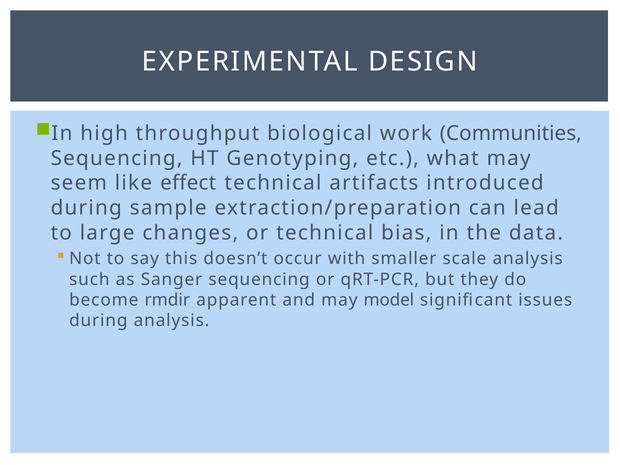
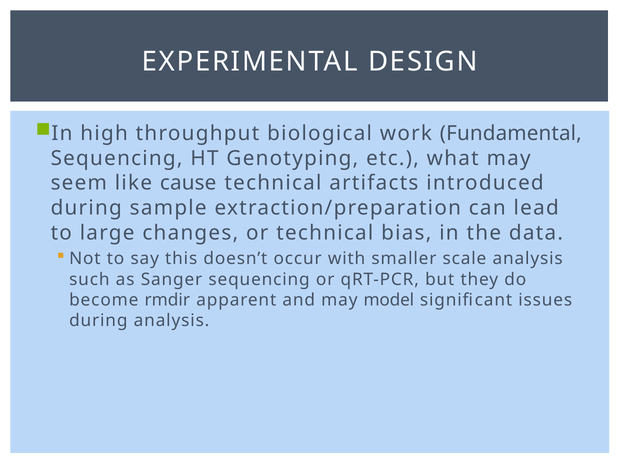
Communities: Communities -> Fundamental
effect: effect -> cause
